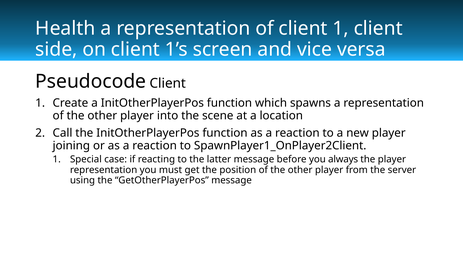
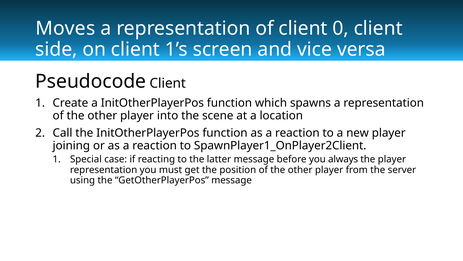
Health: Health -> Moves
of client 1: 1 -> 0
